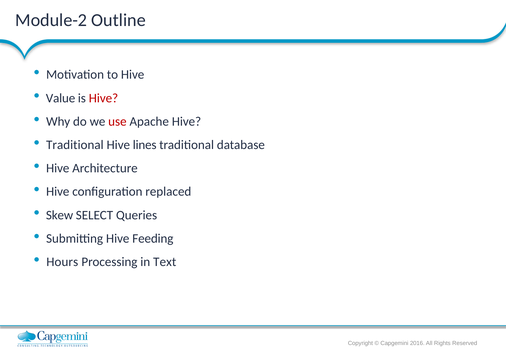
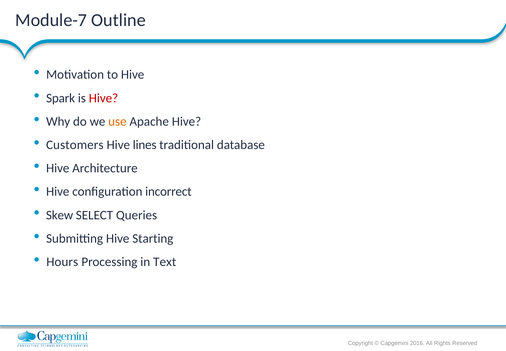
Module-2: Module-2 -> Module-7
Value: Value -> Spark
use colour: red -> orange
Traditional at (75, 145): Traditional -> Customers
replaced: replaced -> incorrect
Feeding: Feeding -> Starting
